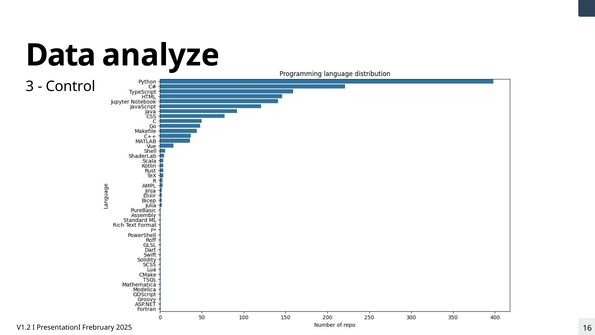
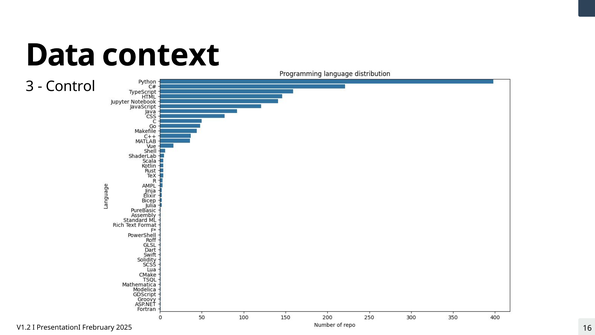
analyze: analyze -> context
